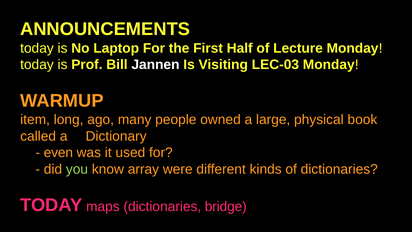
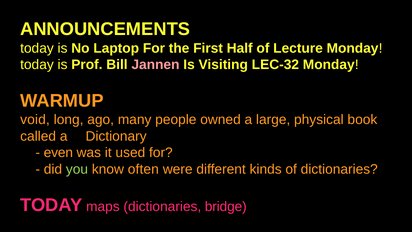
Jannen colour: white -> pink
LEC-03: LEC-03 -> LEC-32
item: item -> void
array: array -> often
